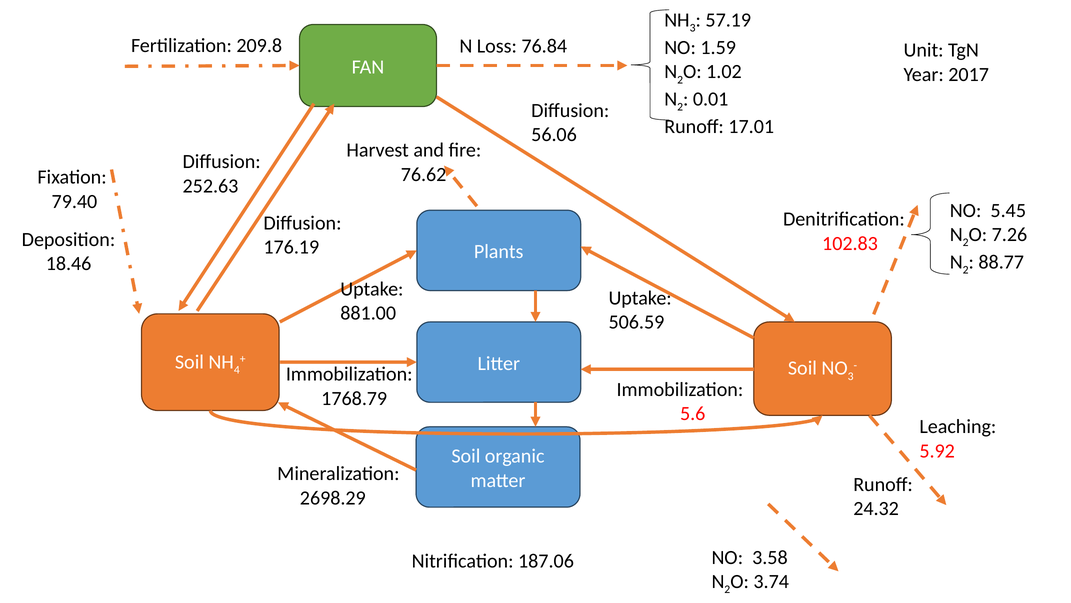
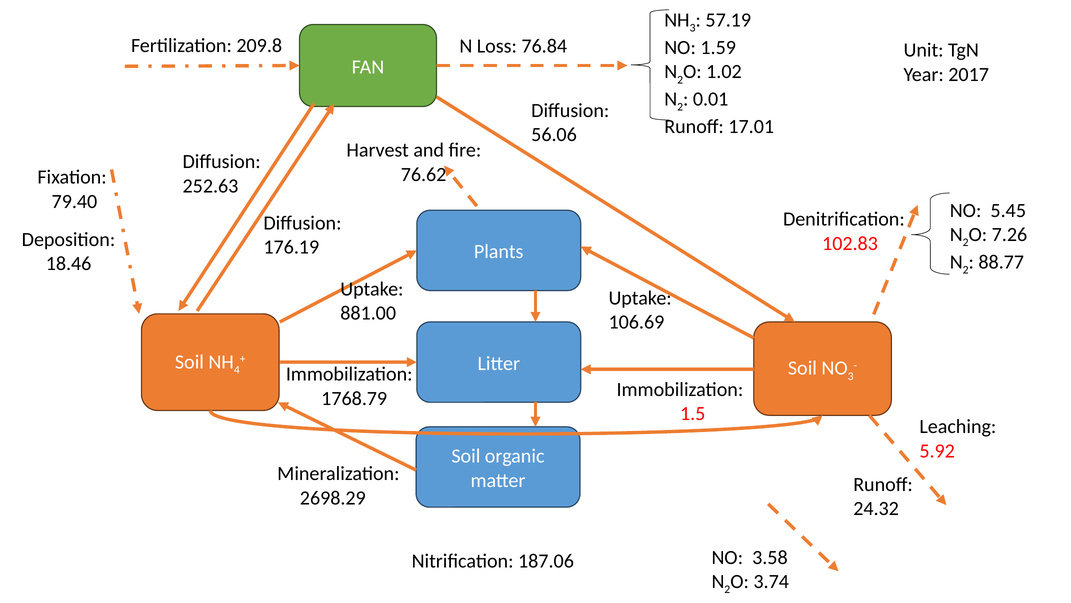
506.59: 506.59 -> 106.69
5.6: 5.6 -> 1.5
